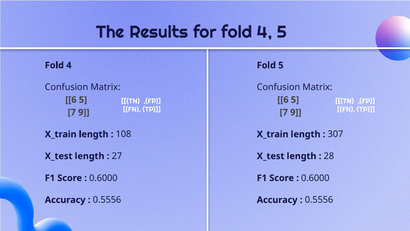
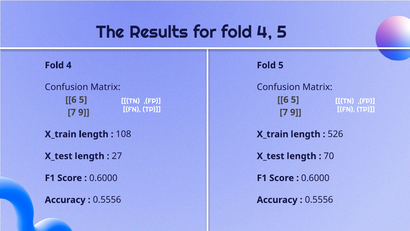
307: 307 -> 526
28: 28 -> 70
